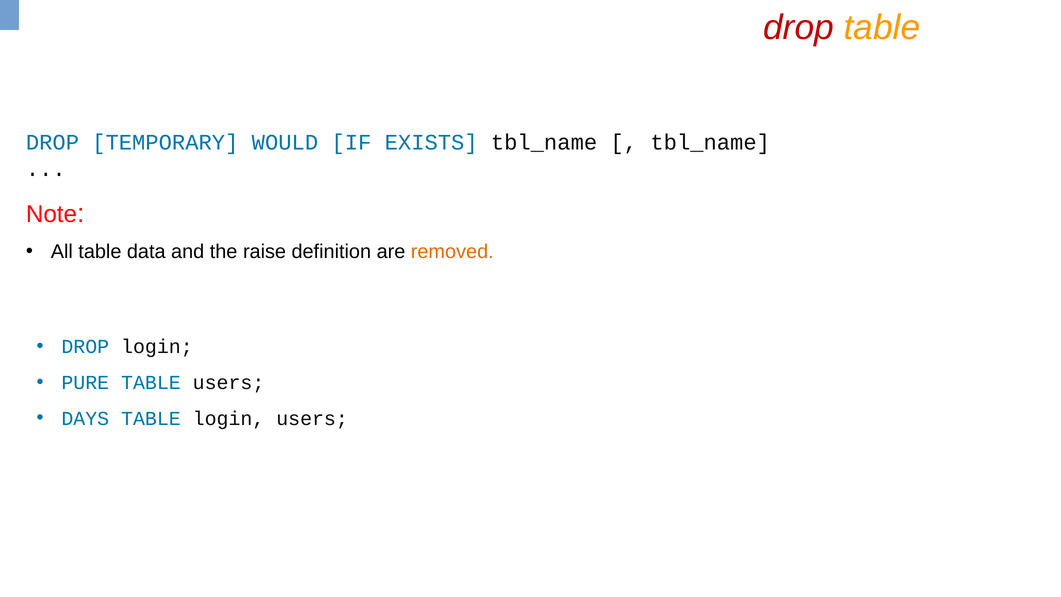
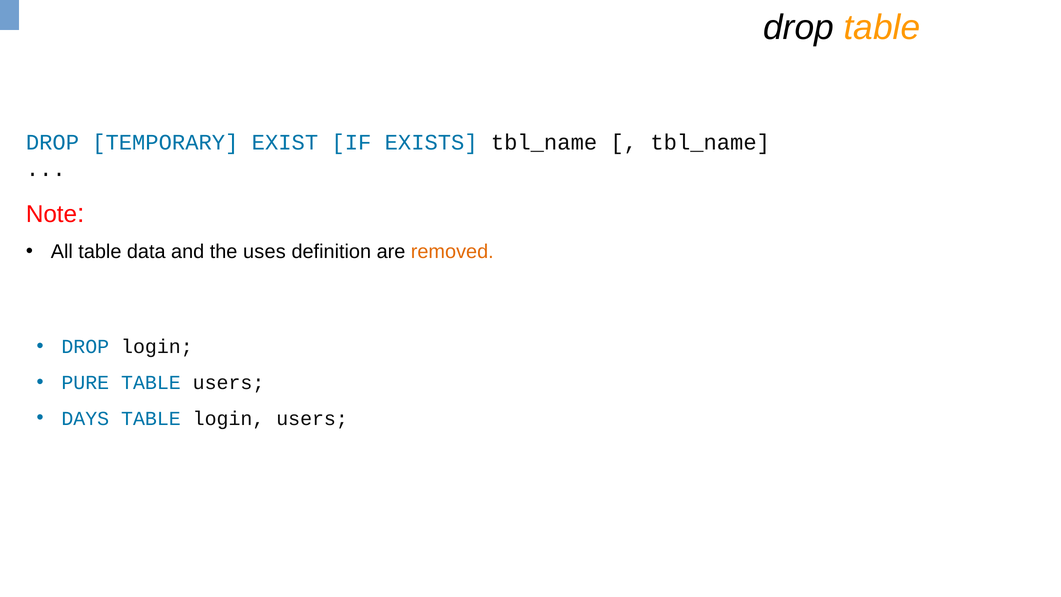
drop at (798, 28) colour: red -> black
WOULD: WOULD -> EXIST
raise: raise -> uses
